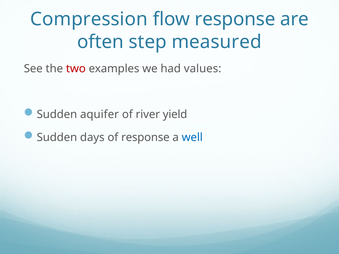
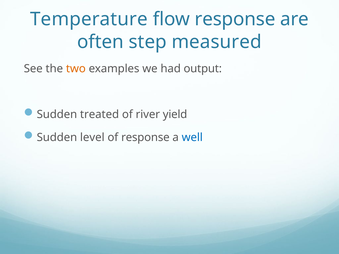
Compression: Compression -> Temperature
two colour: red -> orange
values: values -> output
aquifer: aquifer -> treated
days: days -> level
